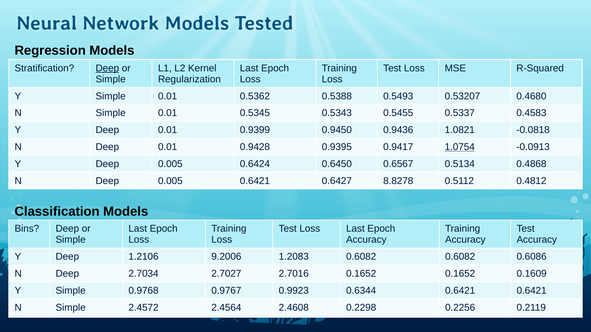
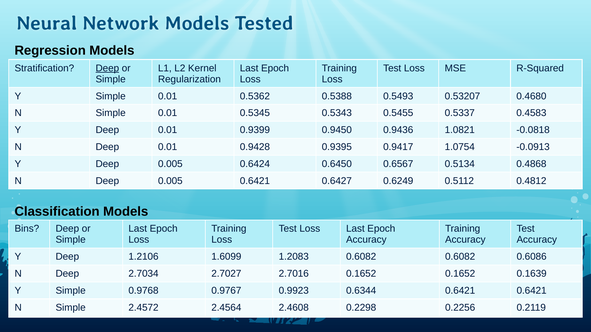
1.0754 underline: present -> none
8.8278: 8.8278 -> 0.6249
9.2006: 9.2006 -> 1.6099
0.1609: 0.1609 -> 0.1639
